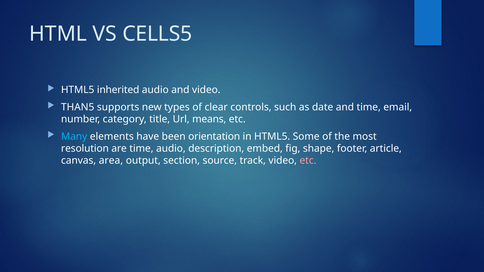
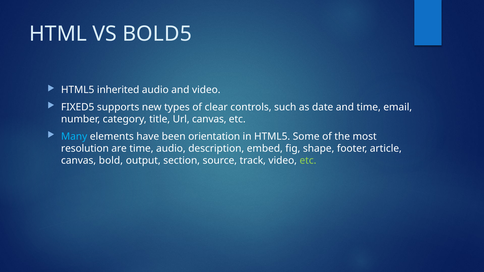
CELLS5: CELLS5 -> BOLD5
THAN5: THAN5 -> FIXED5
Url means: means -> canvas
area: area -> bold
etc at (308, 161) colour: pink -> light green
